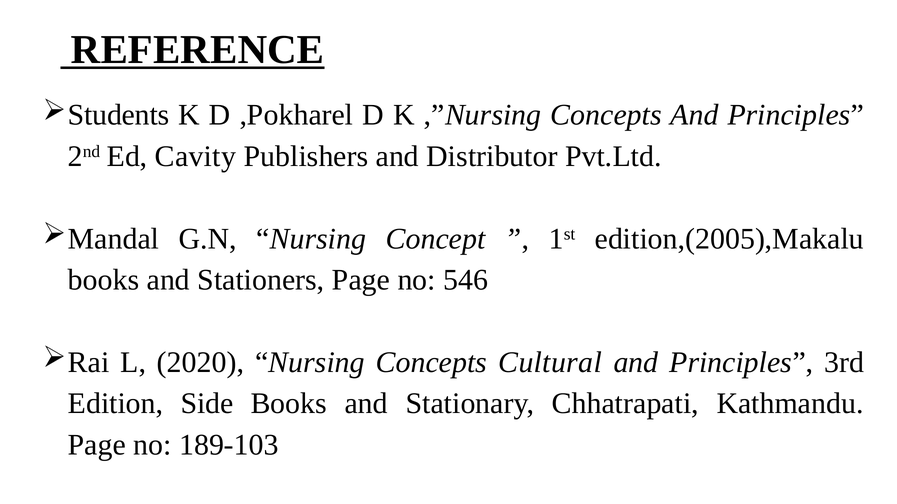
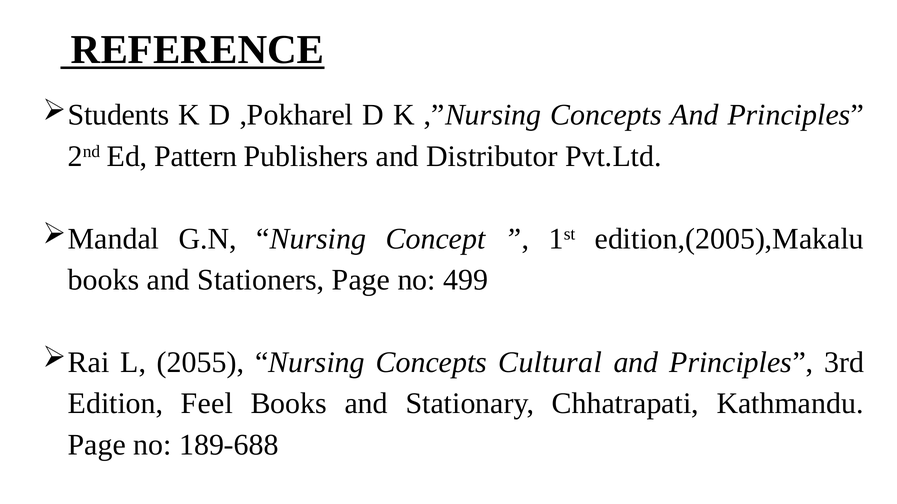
Cavity: Cavity -> Pattern
546: 546 -> 499
2020: 2020 -> 2055
Side: Side -> Feel
189-103: 189-103 -> 189-688
